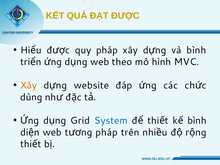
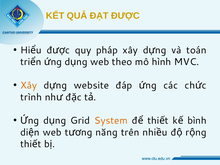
và bình: bình -> toán
dùng: dùng -> trình
System colour: blue -> orange
pháp at (107, 132): pháp -> năng
